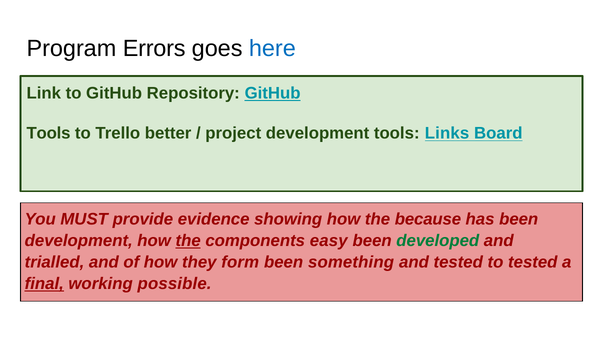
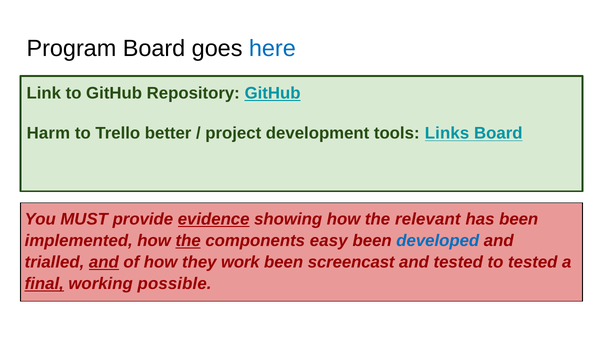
Program Errors: Errors -> Board
Tools at (49, 133): Tools -> Harm
evidence underline: none -> present
because: because -> relevant
development at (79, 241): development -> implemented
developed colour: green -> blue
and at (104, 263) underline: none -> present
form: form -> work
something: something -> screencast
